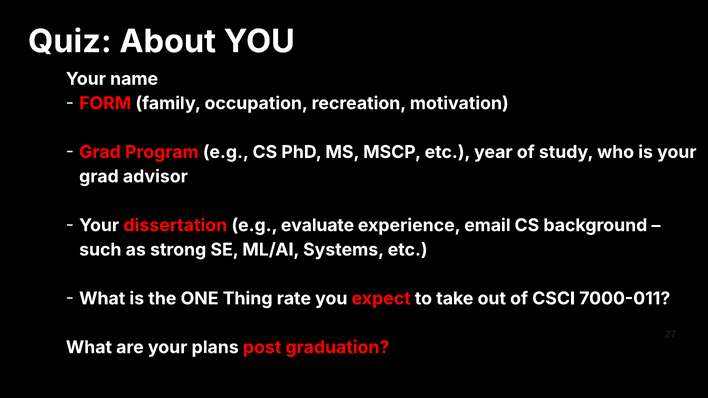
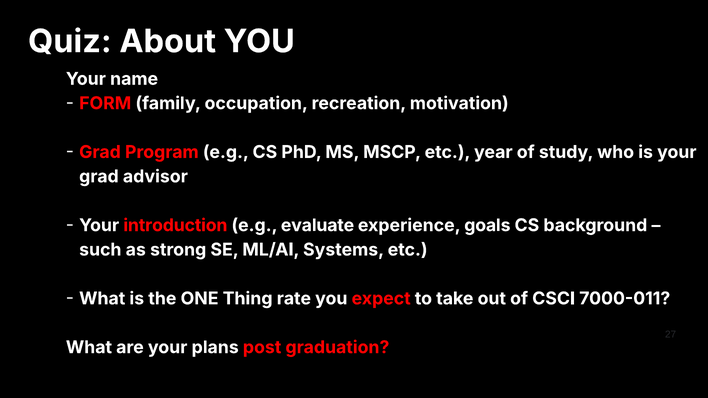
dissertation: dissertation -> introduction
email: email -> goals
